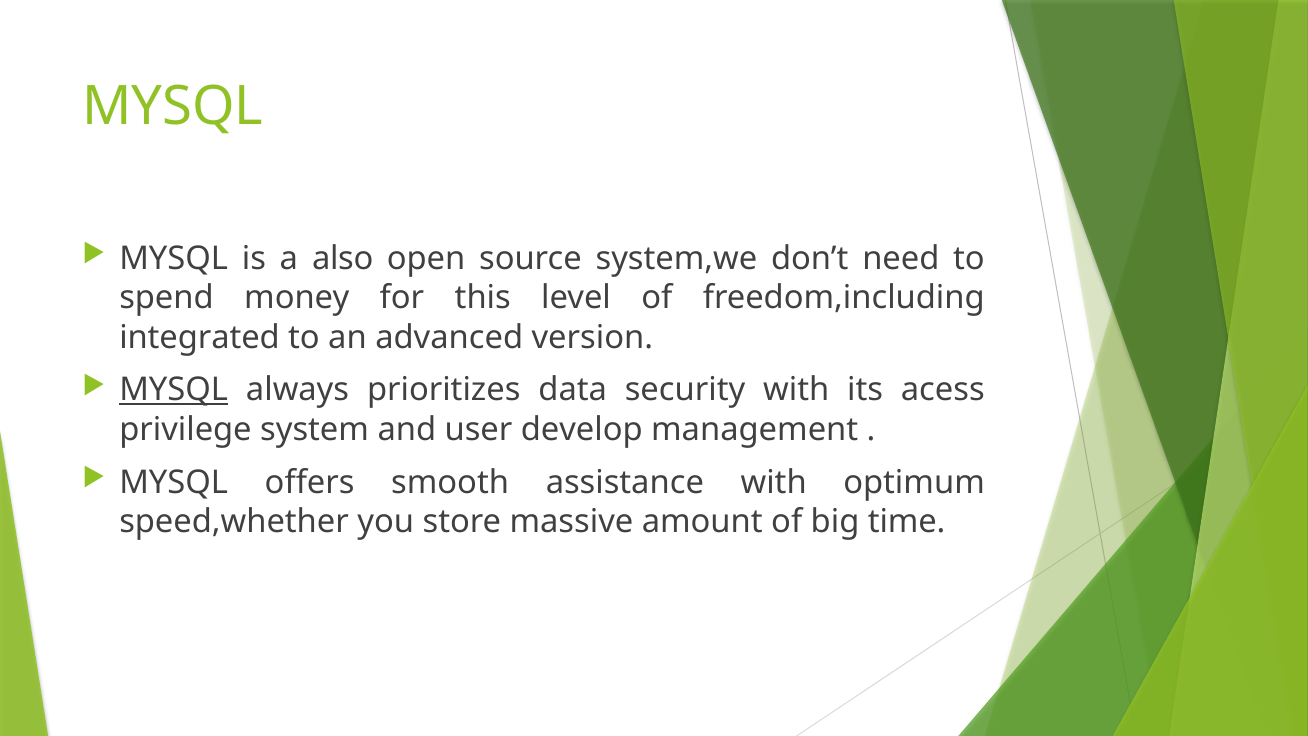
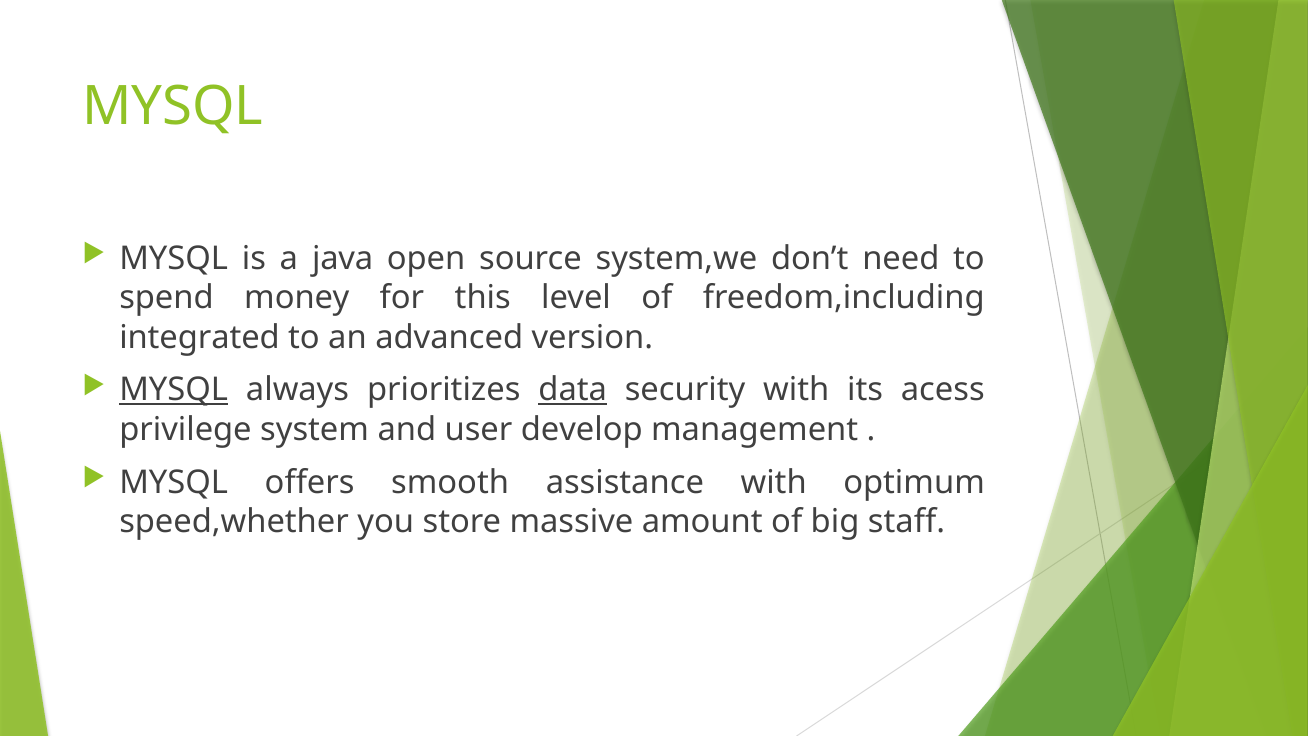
also: also -> java
data underline: none -> present
time: time -> staff
